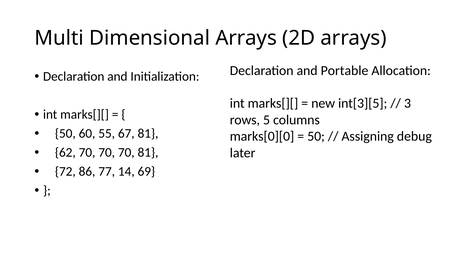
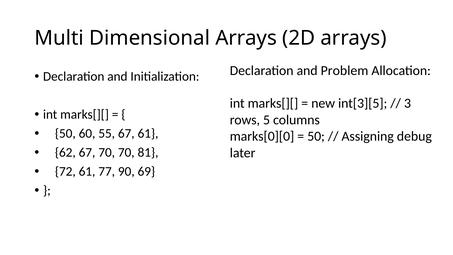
Portable: Portable -> Problem
67 81: 81 -> 61
62 70: 70 -> 67
72 86: 86 -> 61
14: 14 -> 90
